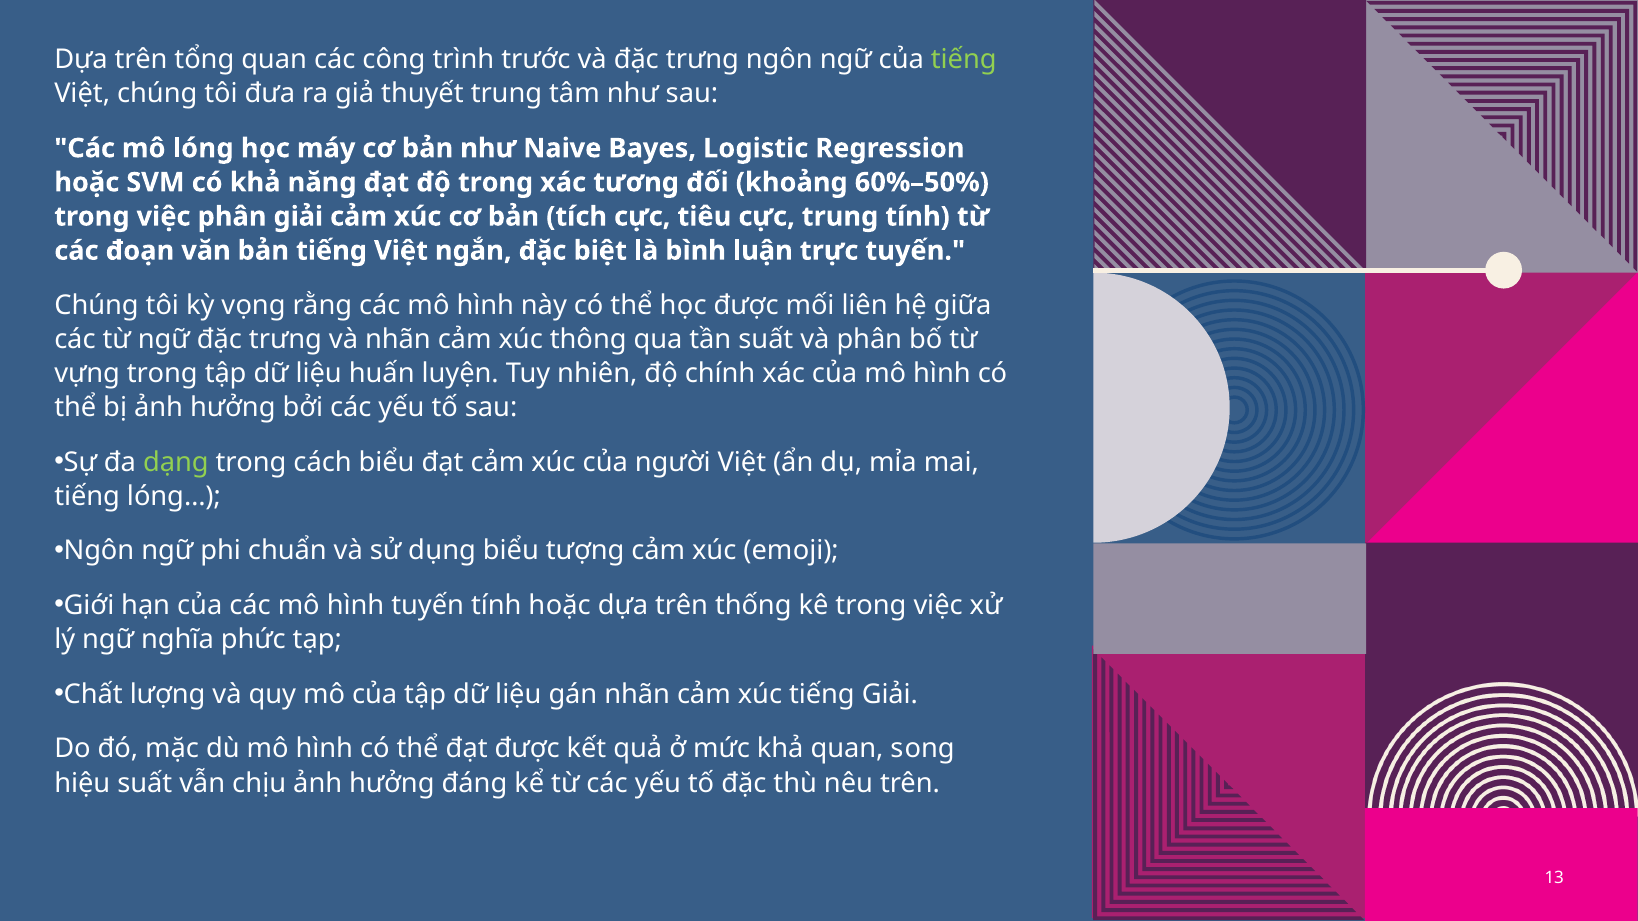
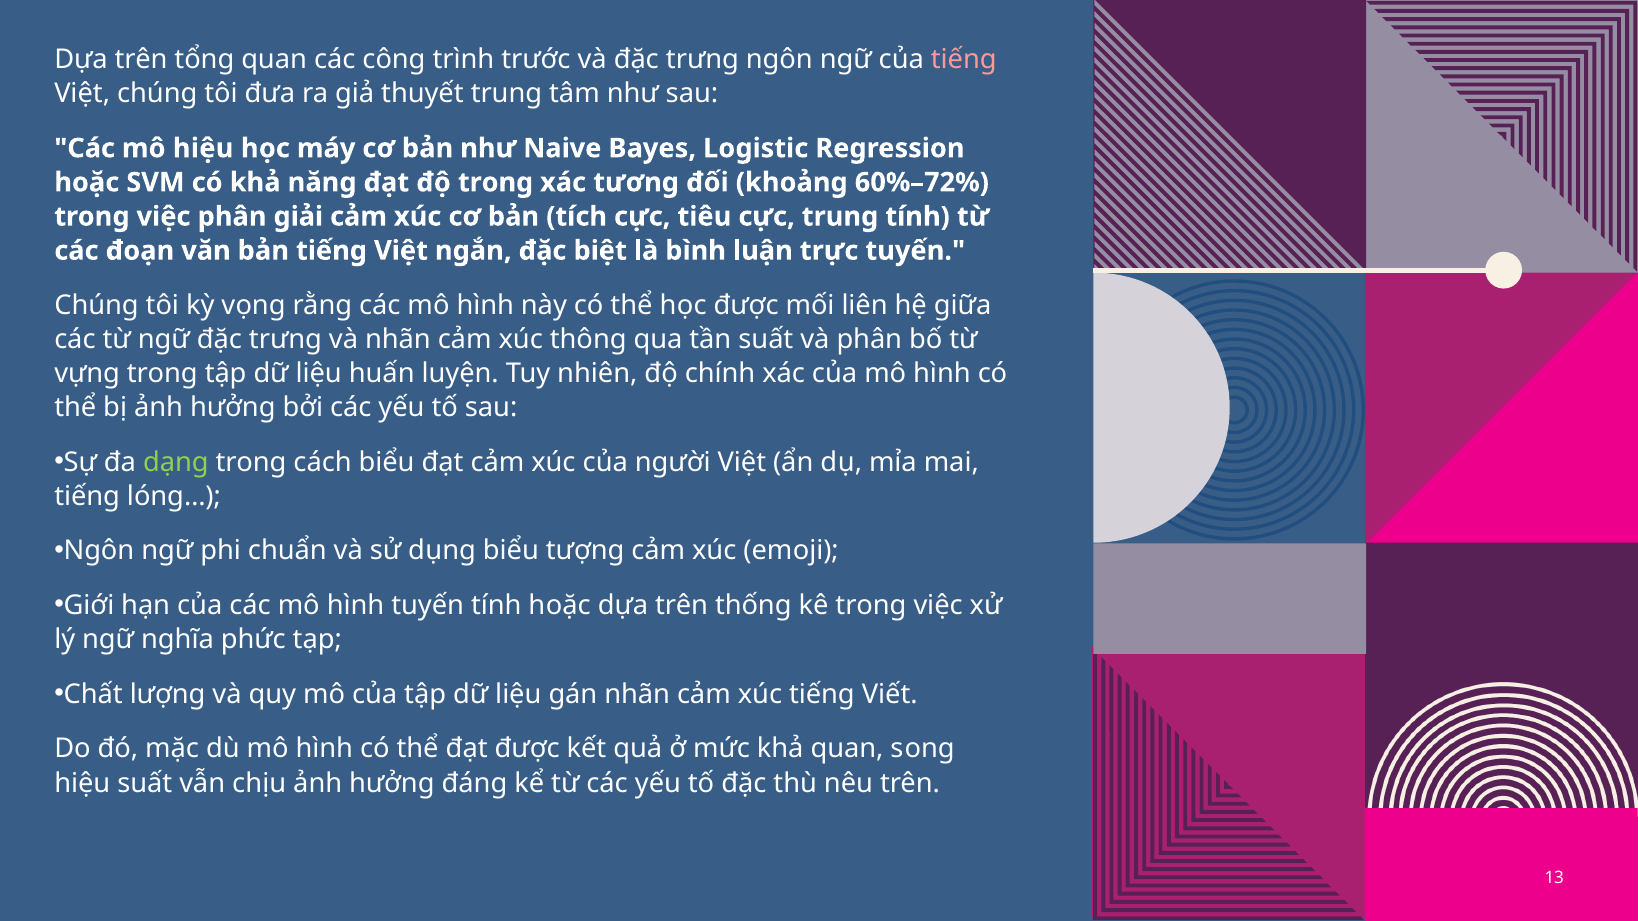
tiếng at (964, 60) colour: light green -> pink
mô lóng: lóng -> hiệu
60%–50%: 60%–50% -> 60%–72%
tiếng Giải: Giải -> Viết
